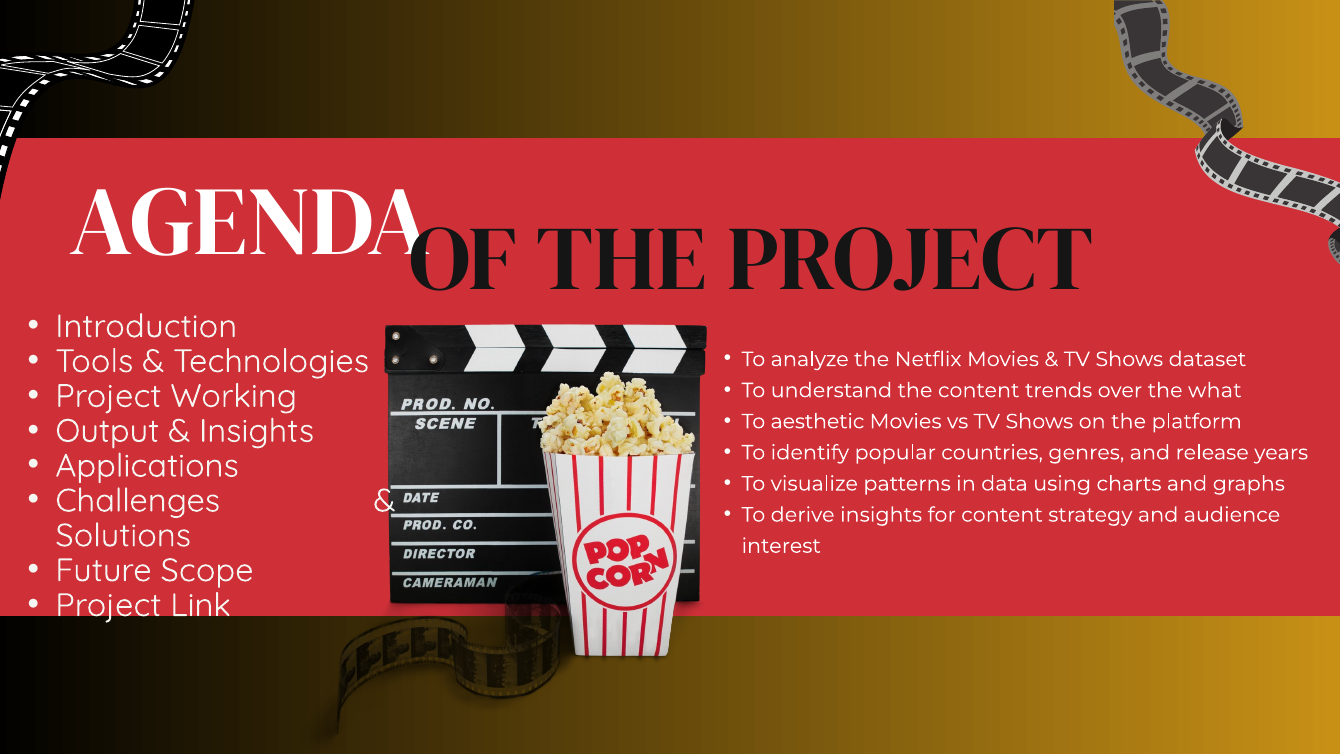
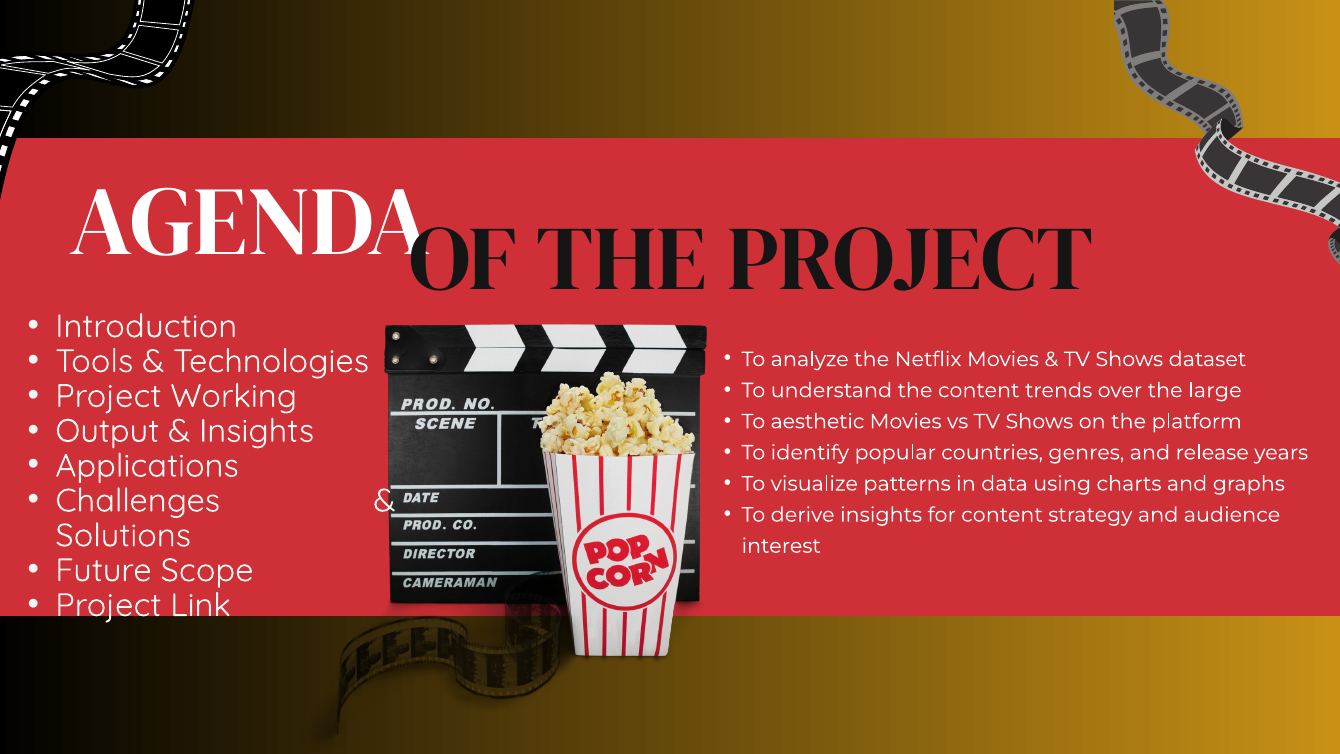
what: what -> large
